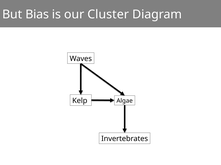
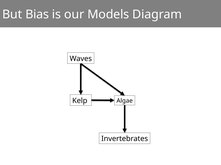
Cluster: Cluster -> Models
